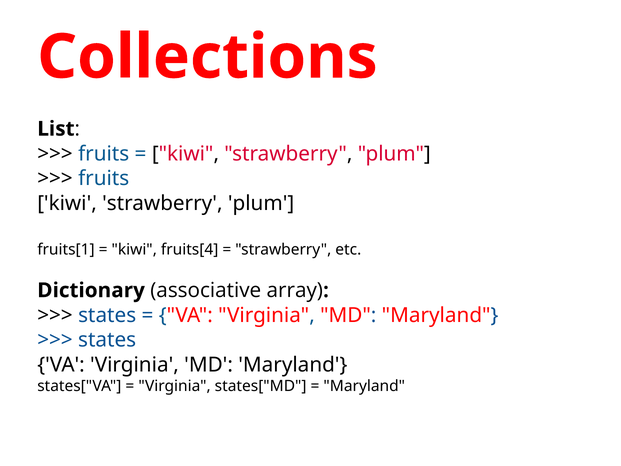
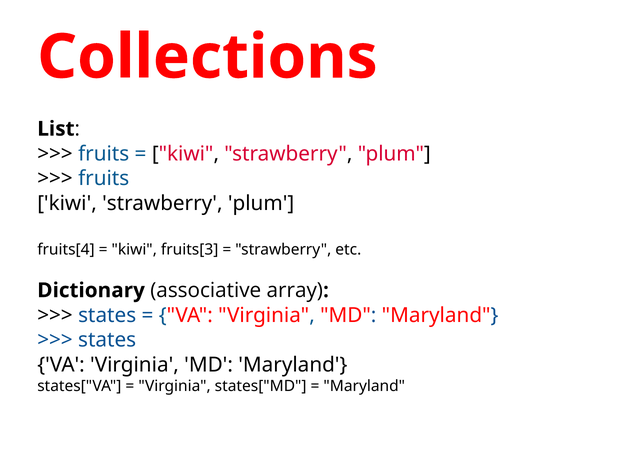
fruits[1: fruits[1 -> fruits[4
fruits[4: fruits[4 -> fruits[3
